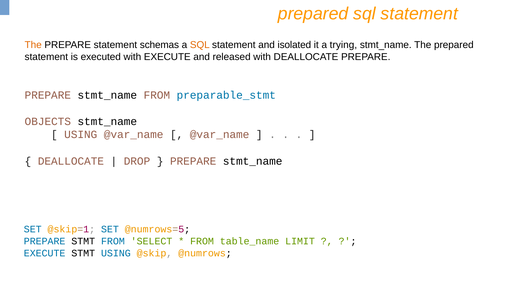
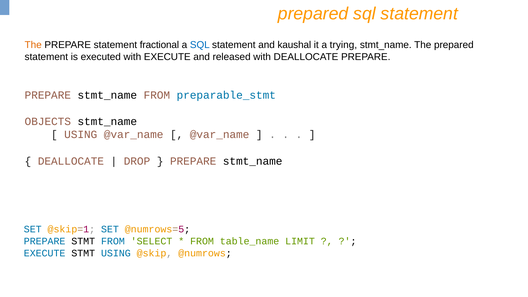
schemas: schemas -> fractional
SQL at (200, 45) colour: orange -> blue
isolated: isolated -> kaushal
